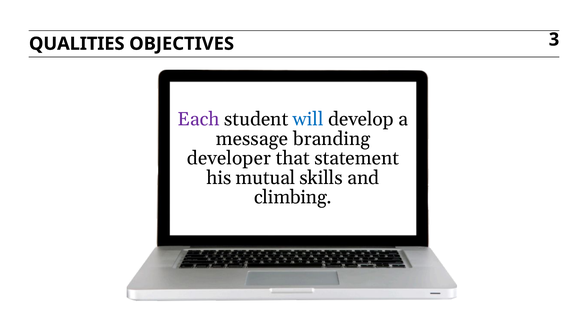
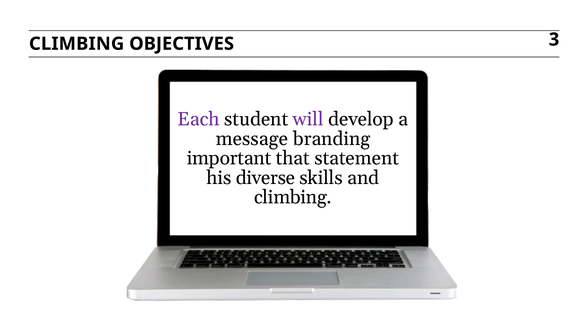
QUALITIES at (77, 44): QUALITIES -> CLIMBING
will colour: blue -> purple
developer: developer -> important
mutual: mutual -> diverse
